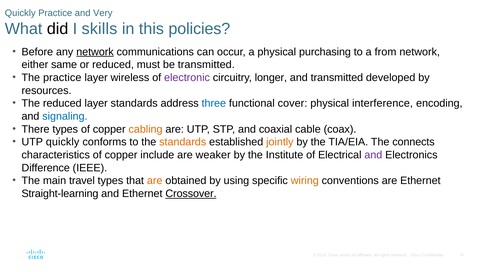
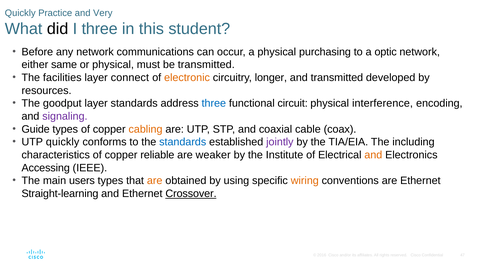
I skills: skills -> three
policies: policies -> student
network at (95, 52) underline: present -> none
from: from -> optic
or reduced: reduced -> physical
The practice: practice -> facilities
wireless: wireless -> connect
electronic colour: purple -> orange
The reduced: reduced -> goodput
cover: cover -> circuit
signaling colour: blue -> purple
There: There -> Guide
standards at (183, 142) colour: orange -> blue
jointly colour: orange -> purple
connects: connects -> including
include: include -> reliable
and at (373, 155) colour: purple -> orange
Difference: Difference -> Accessing
travel: travel -> users
